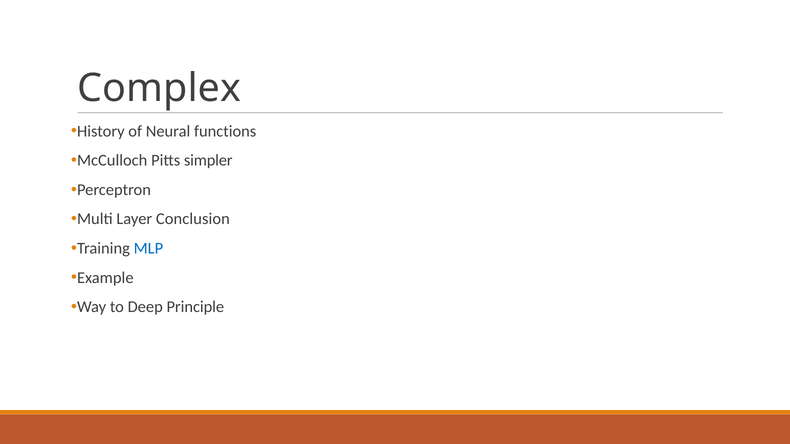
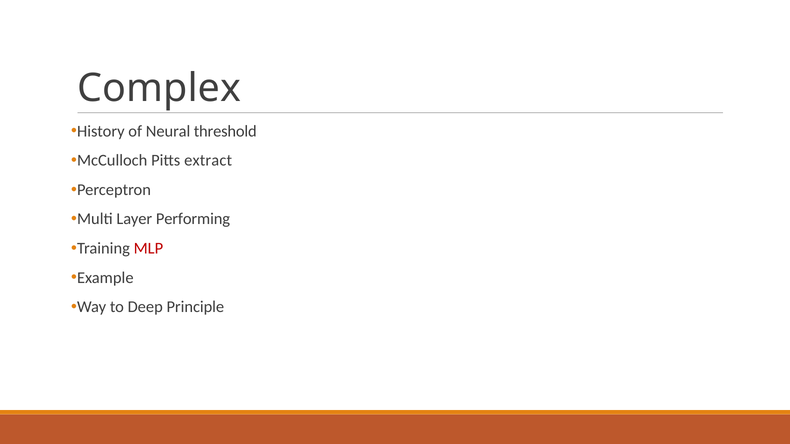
functions: functions -> threshold
simpler: simpler -> extract
Conclusion: Conclusion -> Performing
MLP colour: blue -> red
